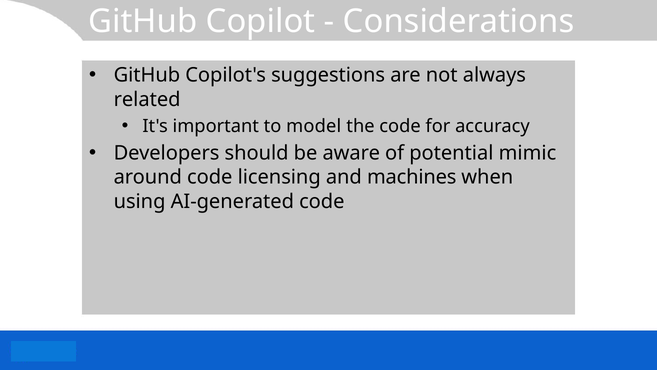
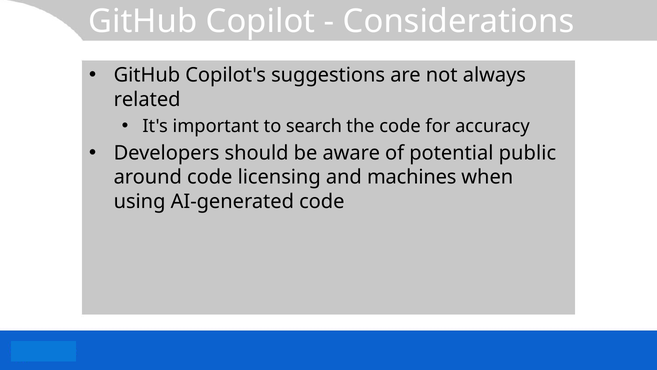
model: model -> search
mimic: mimic -> public
